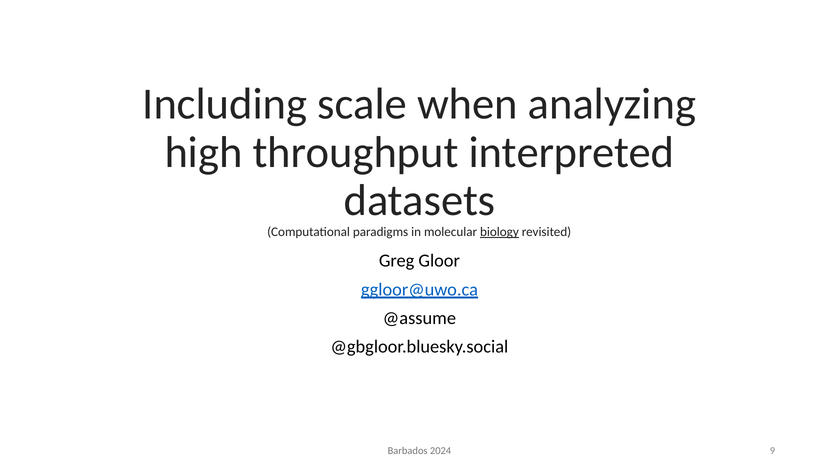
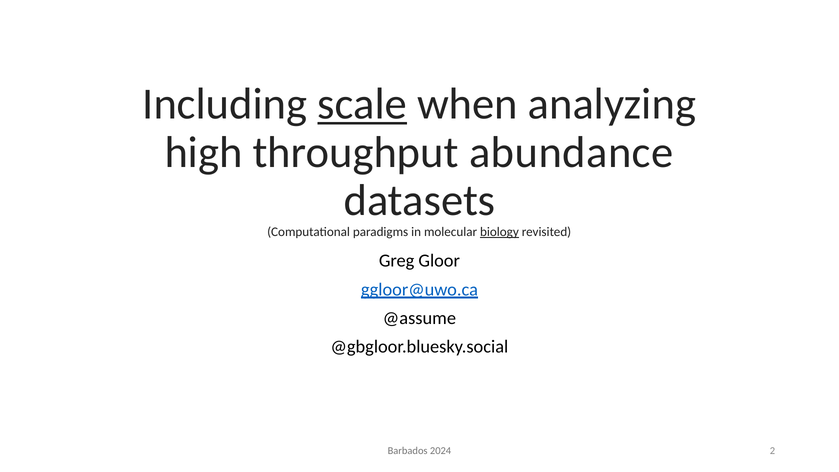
scale underline: none -> present
interpreted: interpreted -> abundance
9: 9 -> 2
